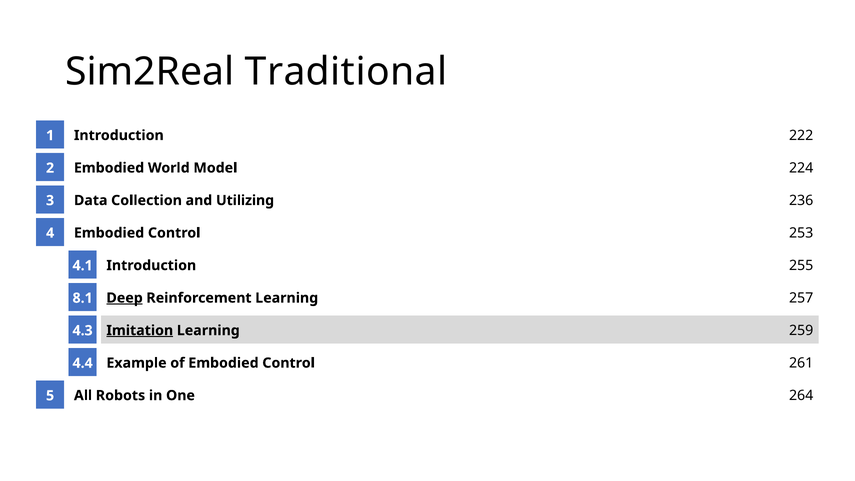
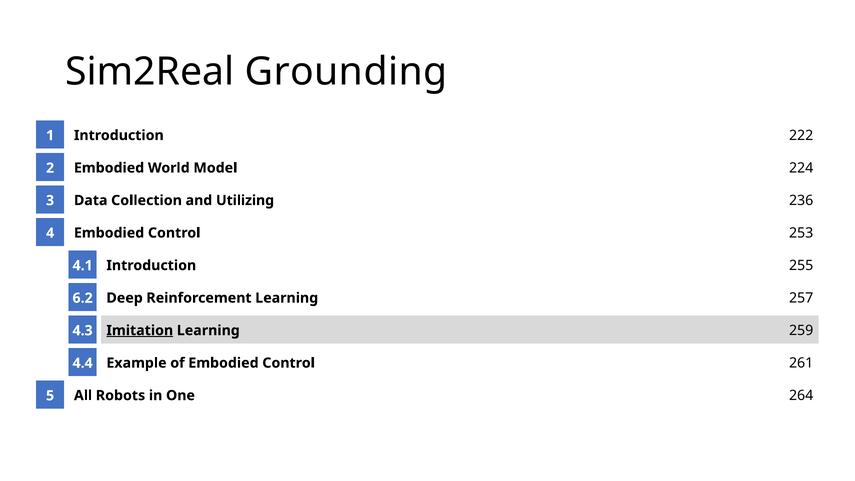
Traditional: Traditional -> Grounding
Deep underline: present -> none
8.1: 8.1 -> 6.2
